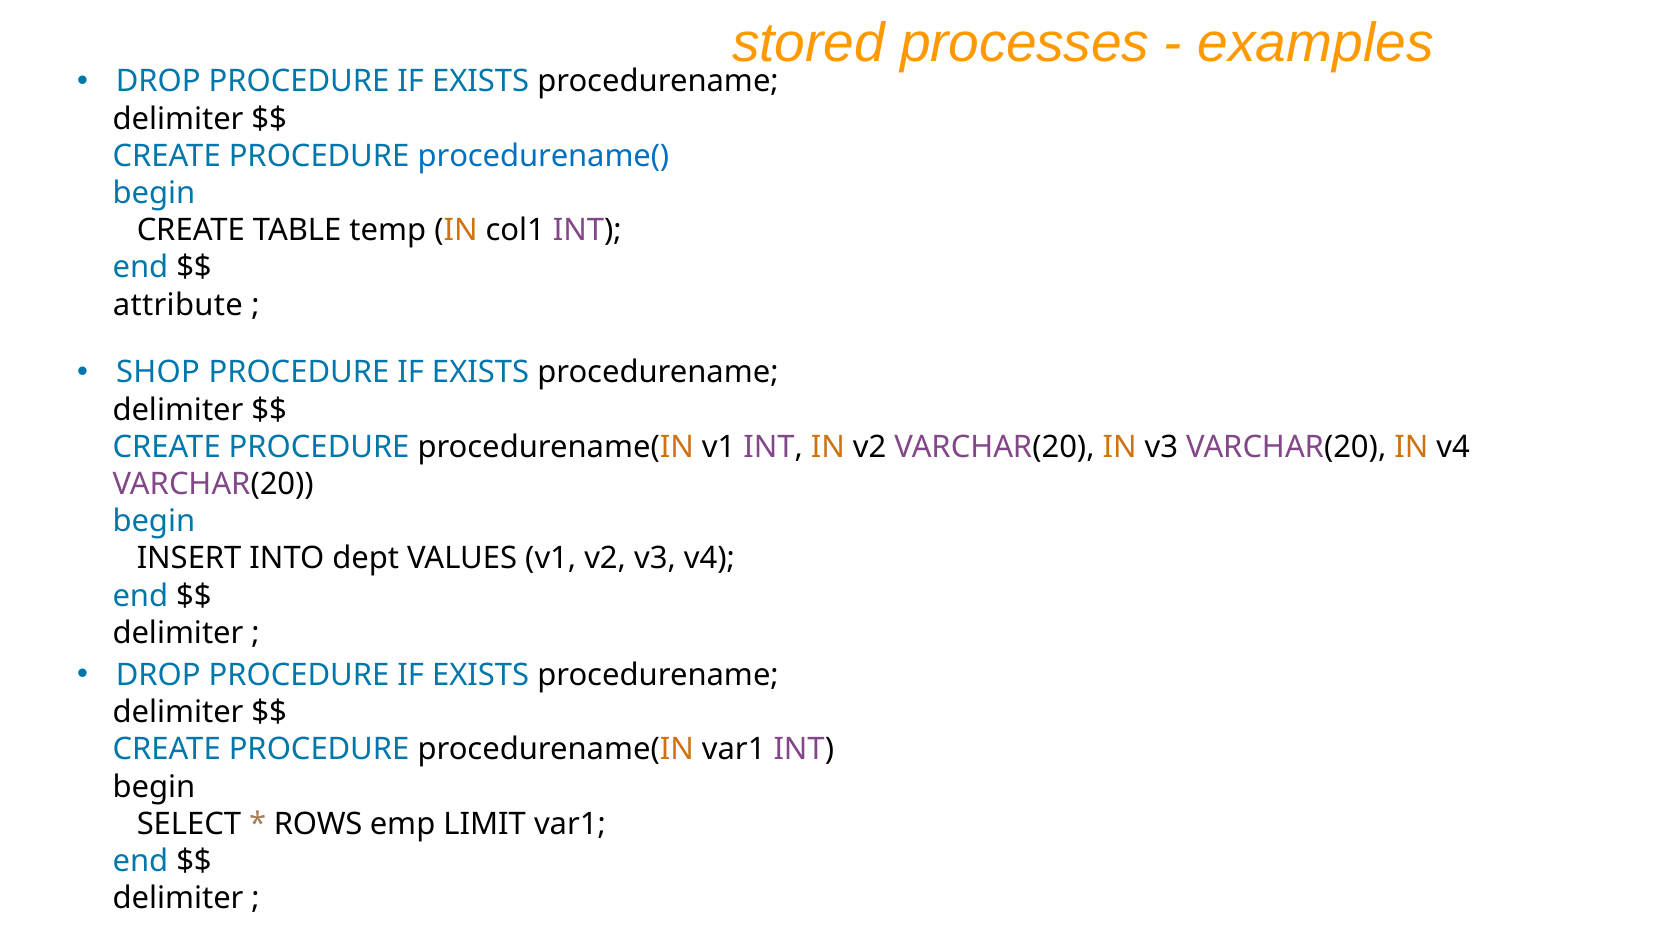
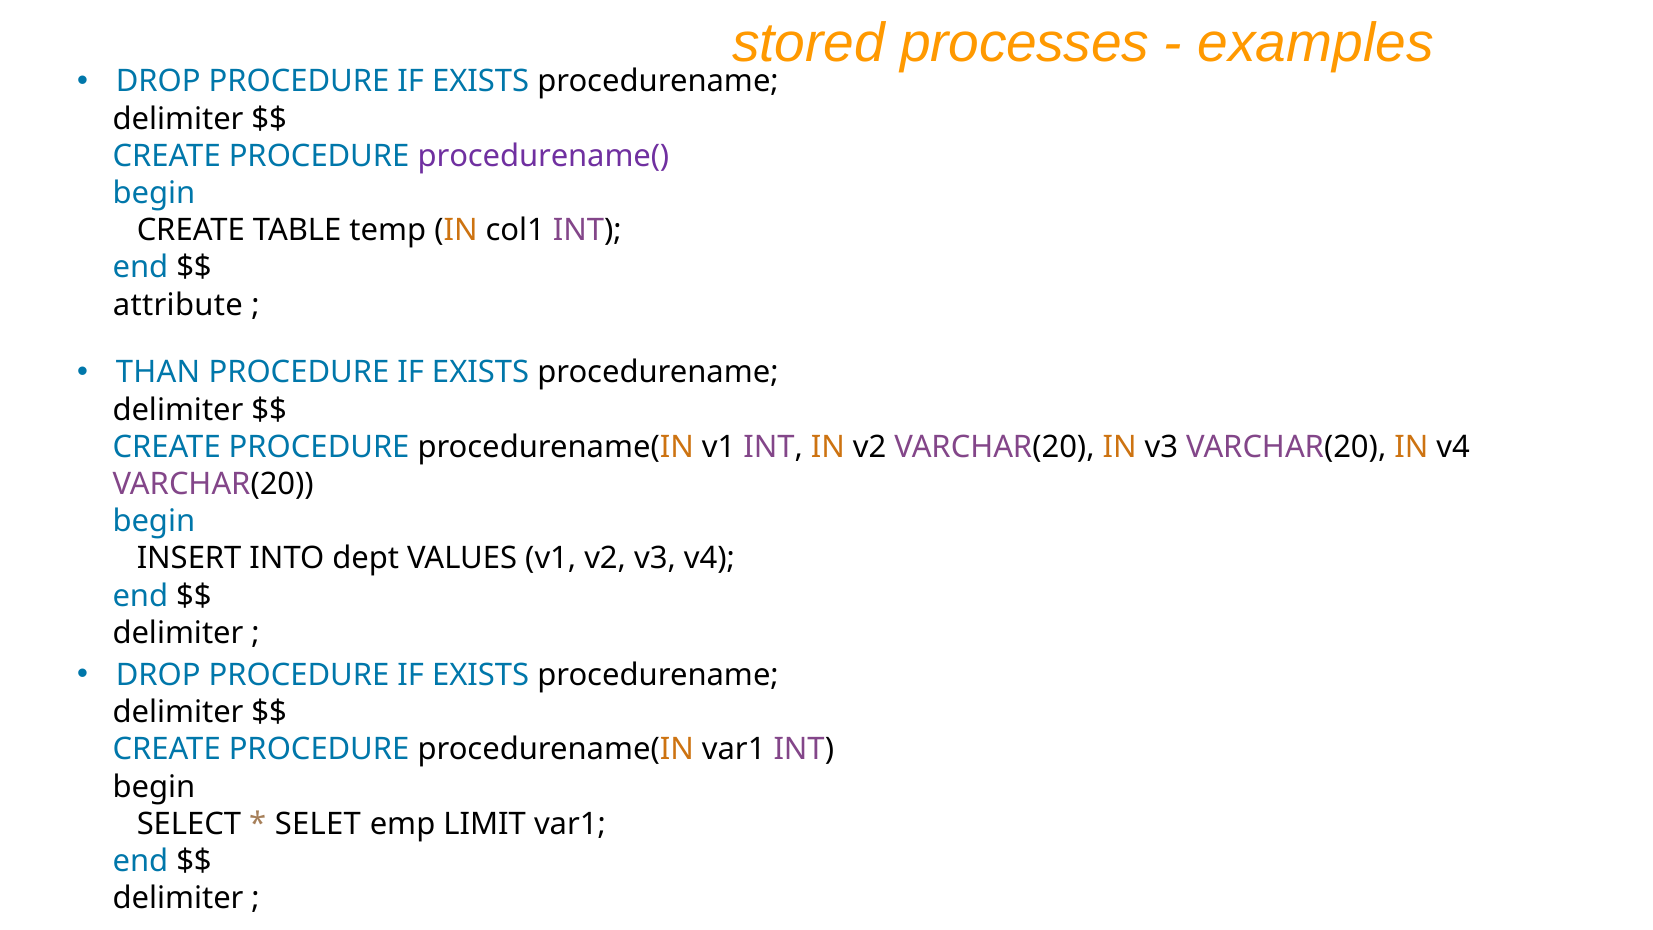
procedurename( colour: blue -> purple
SHOP: SHOP -> THAN
ROWS: ROWS -> SELET
